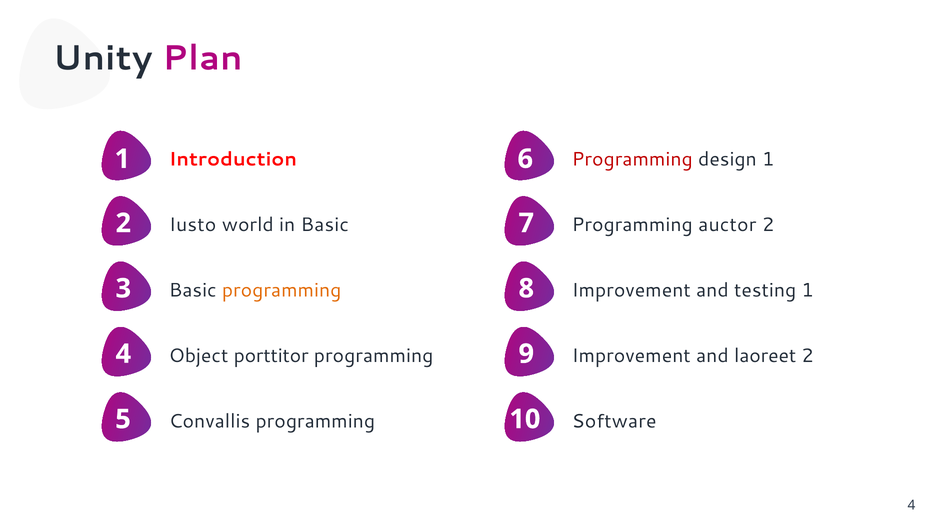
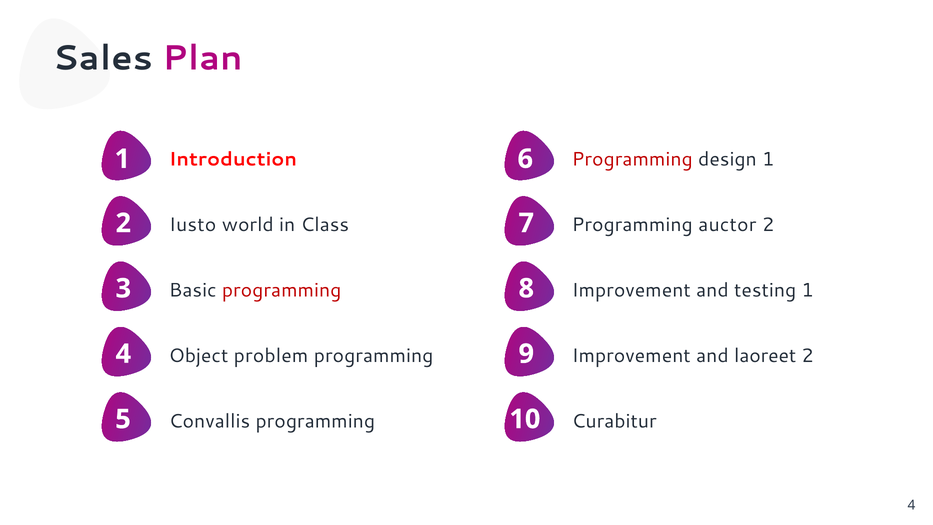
Unity: Unity -> Sales
in Basic: Basic -> Class
programming at (282, 290) colour: orange -> red
porttitor: porttitor -> problem
Software: Software -> Curabitur
